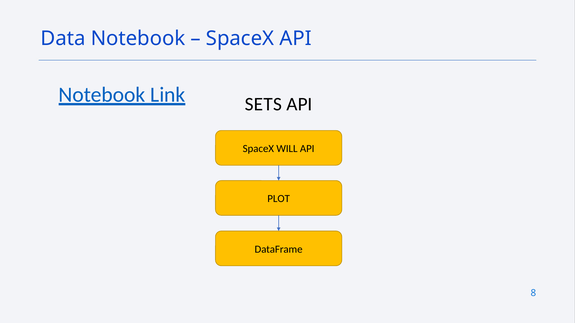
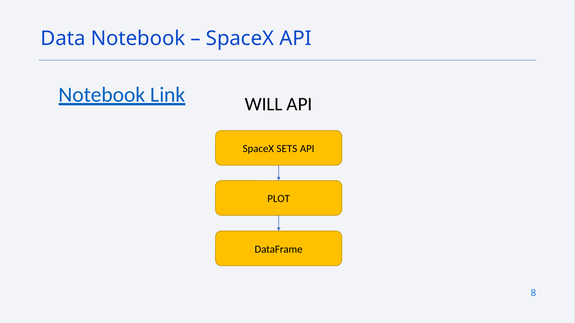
SETS: SETS -> WILL
WILL: WILL -> SETS
